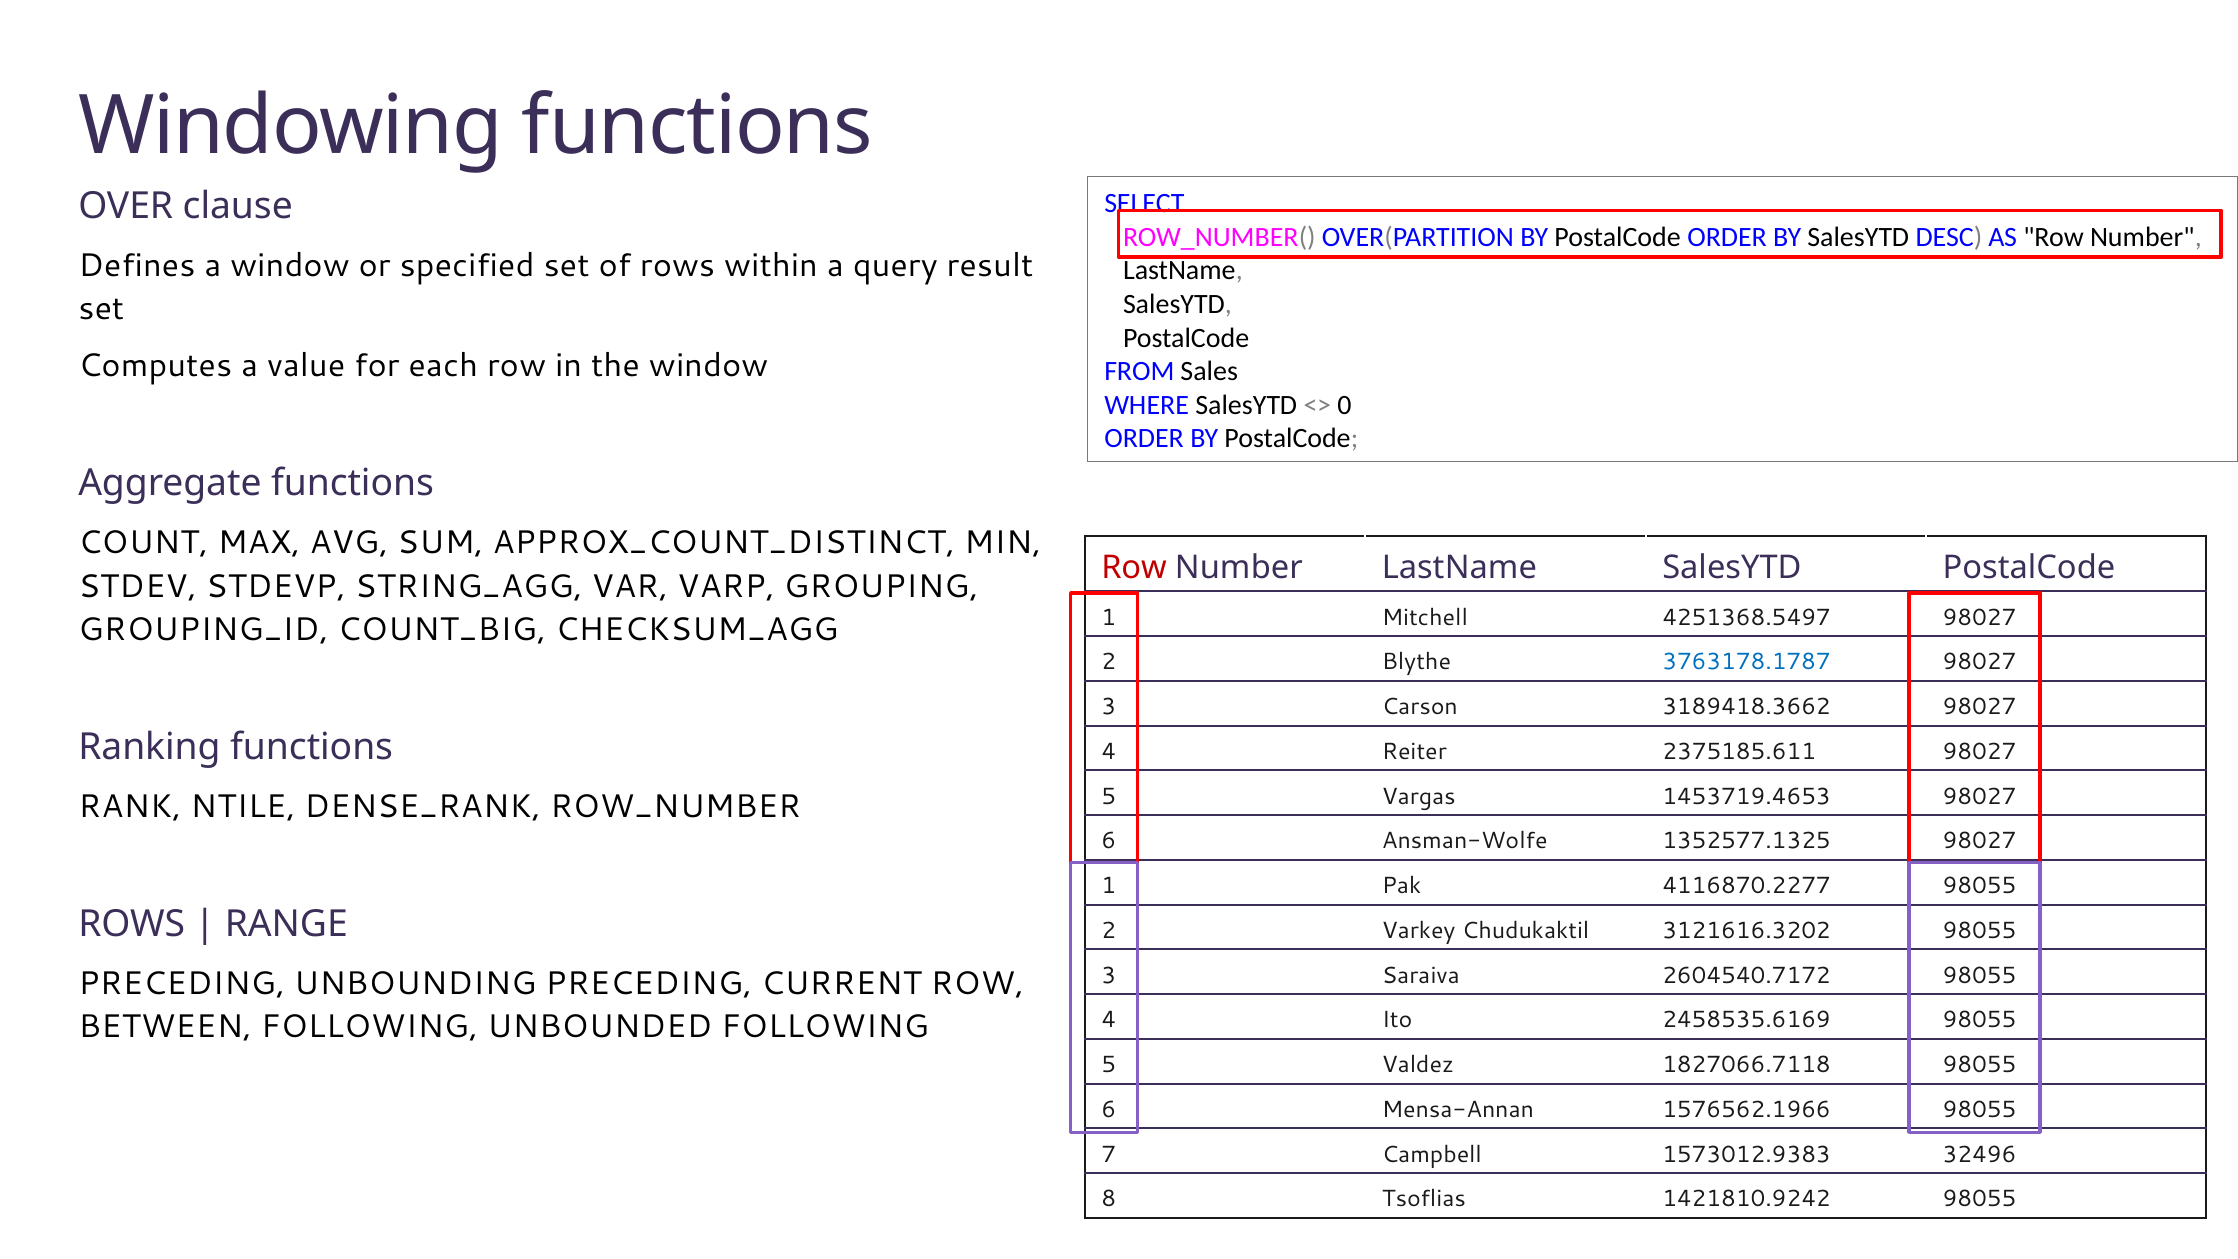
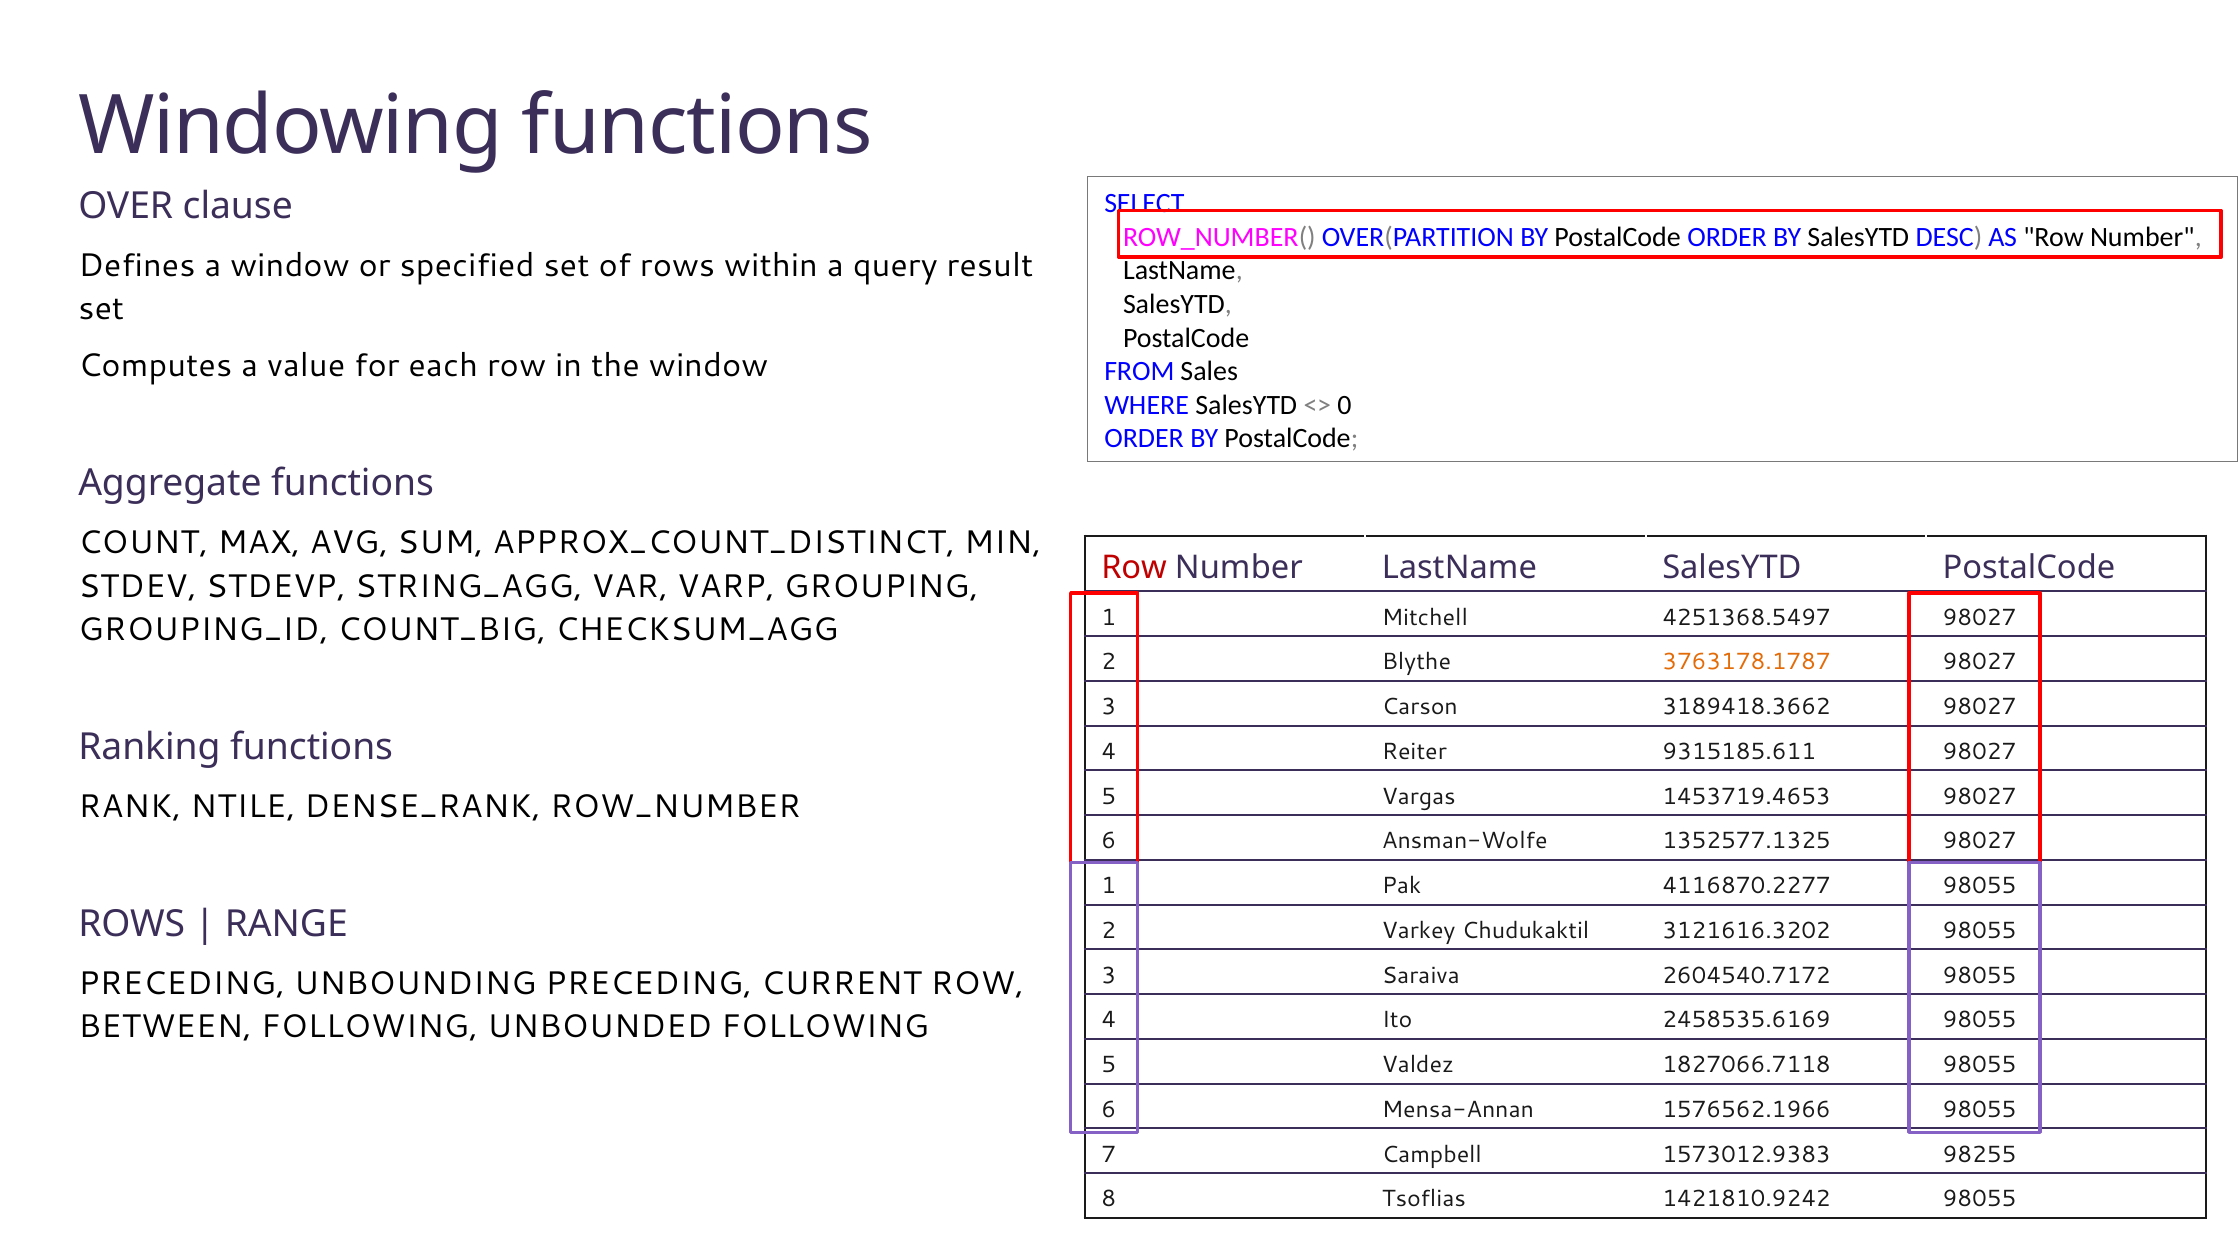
3763178.1787 colour: blue -> orange
2375185.611: 2375185.611 -> 9315185.611
32496: 32496 -> 98255
